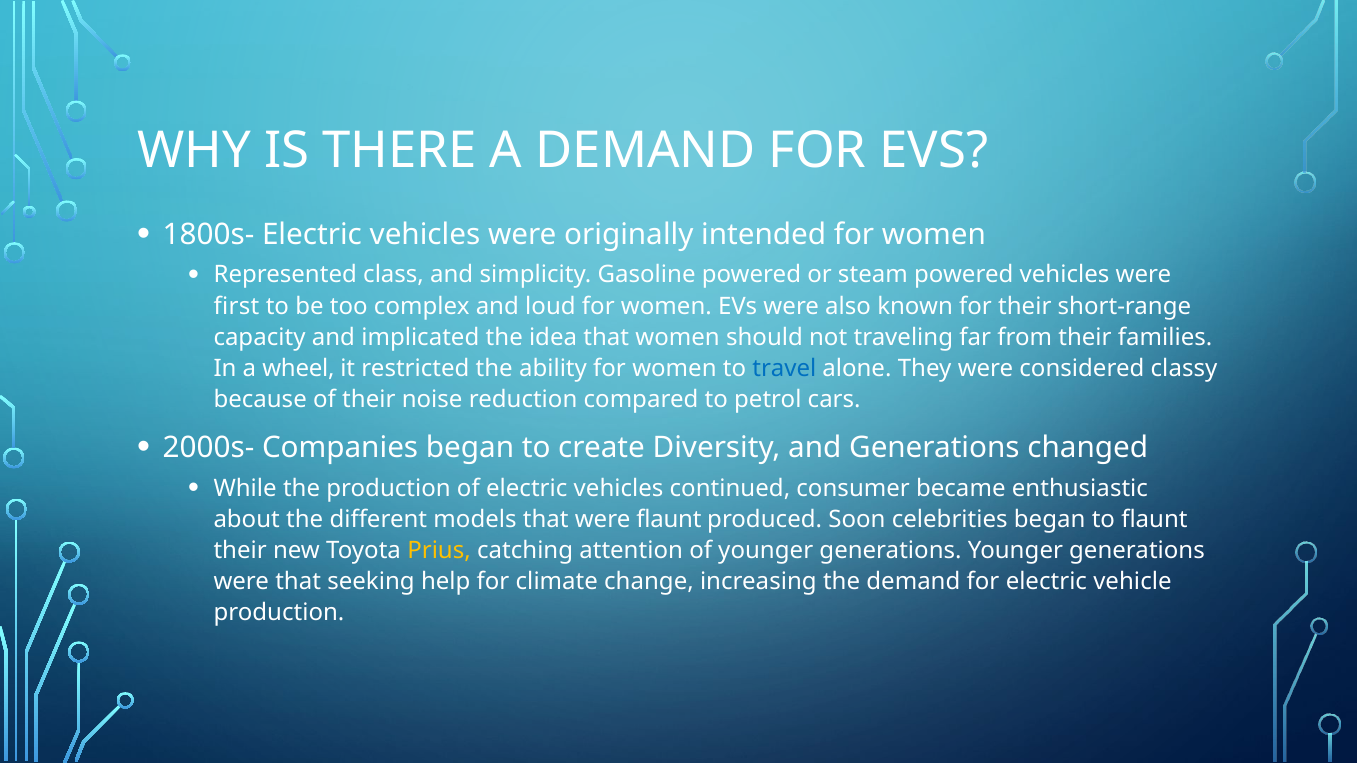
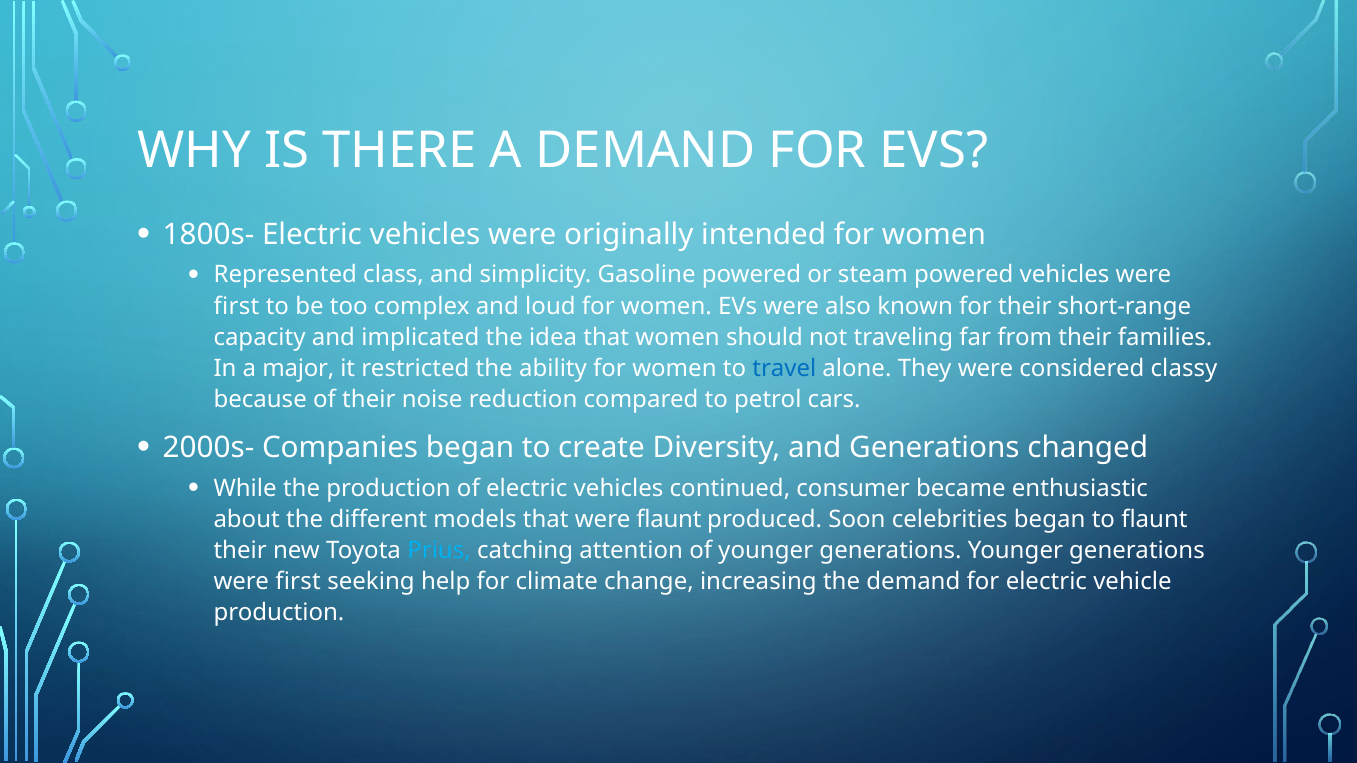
wheel: wheel -> major
Prius colour: yellow -> light blue
that at (298, 582): that -> first
